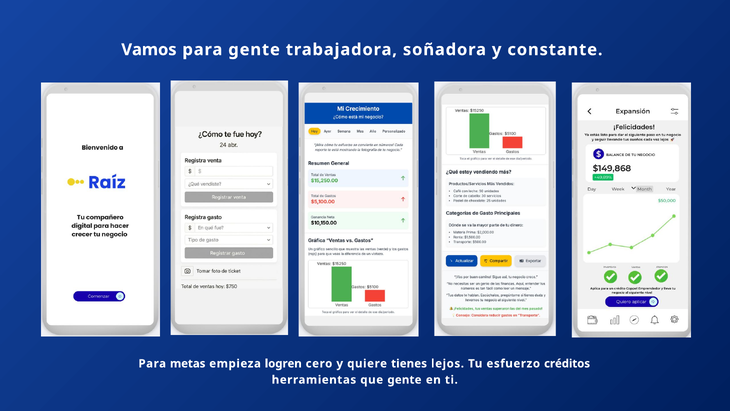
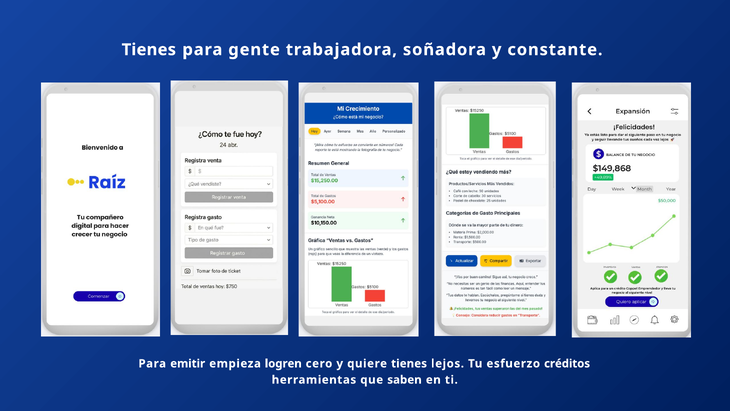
Vamos at (149, 50): Vamos -> Tienes
metas: metas -> emitir
que gente: gente -> saben
